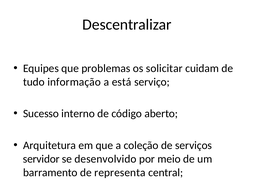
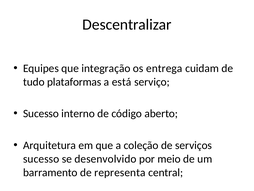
problemas: problemas -> integração
solicitar: solicitar -> entrega
informação: informação -> plataformas
servidor at (41, 158): servidor -> sucesso
